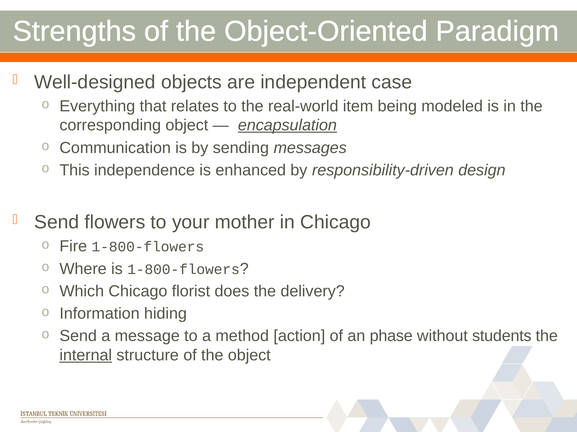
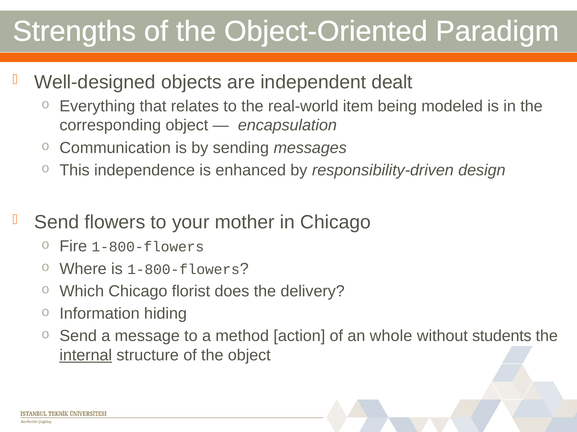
case: case -> dealt
encapsulation underline: present -> none
phase: phase -> whole
